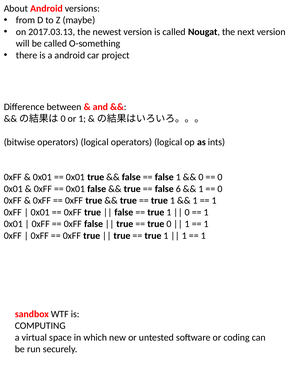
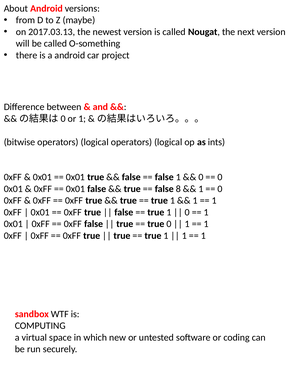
6: 6 -> 8
